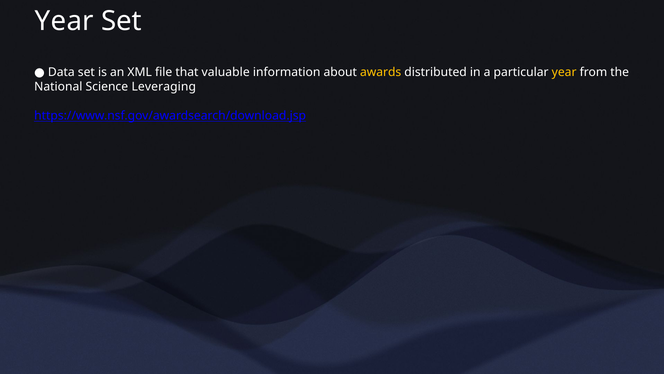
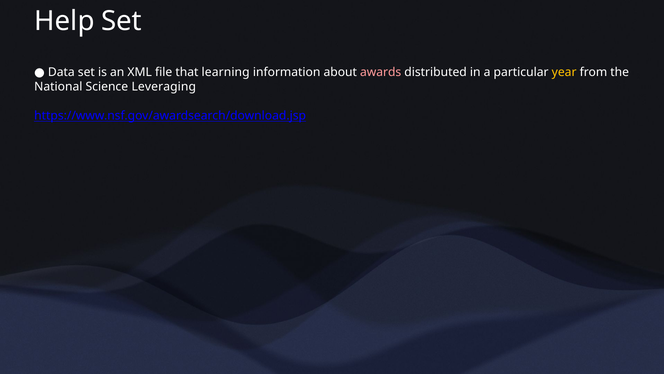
Year at (64, 21): Year -> Help
valuable: valuable -> learning
awards colour: yellow -> pink
